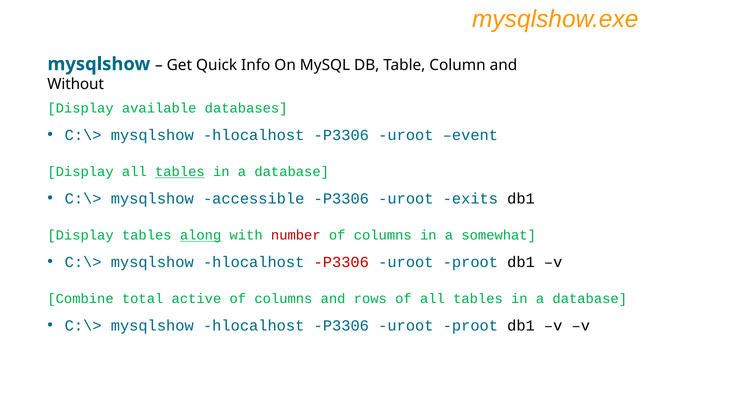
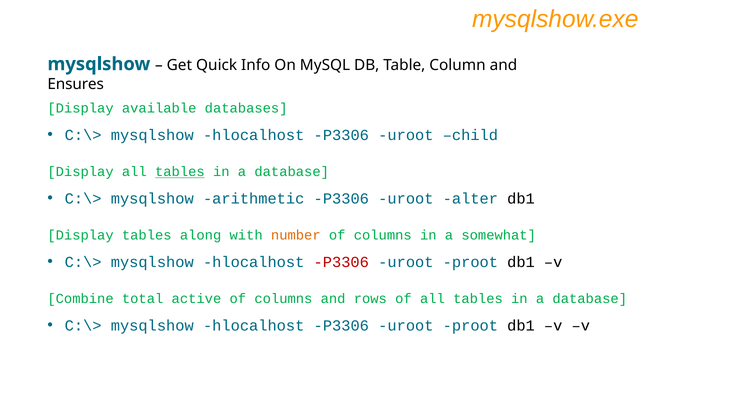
Without: Without -> Ensures
event: event -> child
accessible: accessible -> arithmetic
exits: exits -> alter
along underline: present -> none
number colour: red -> orange
